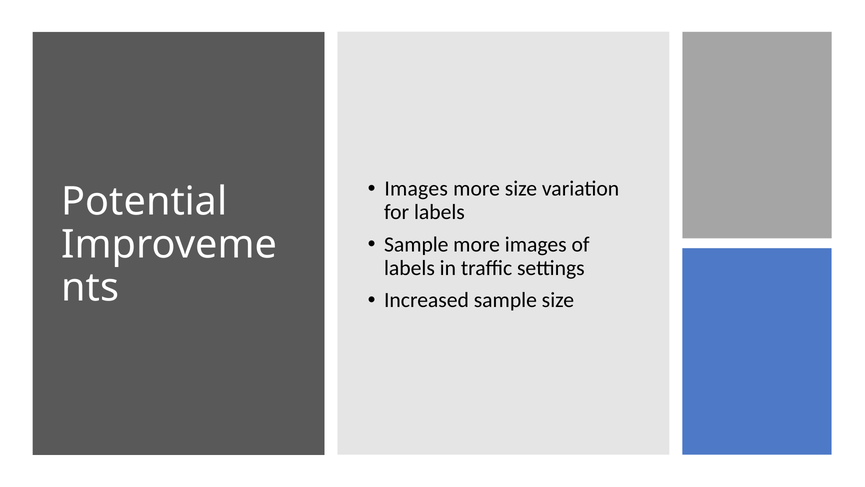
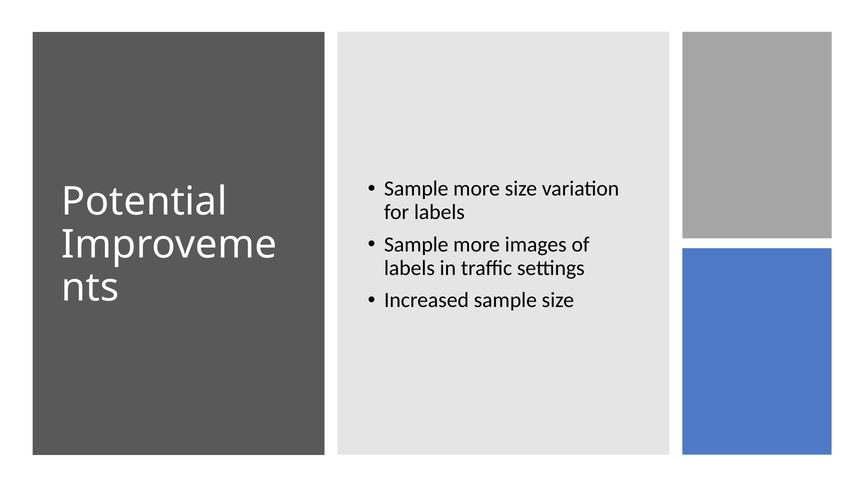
Images at (416, 189): Images -> Sample
